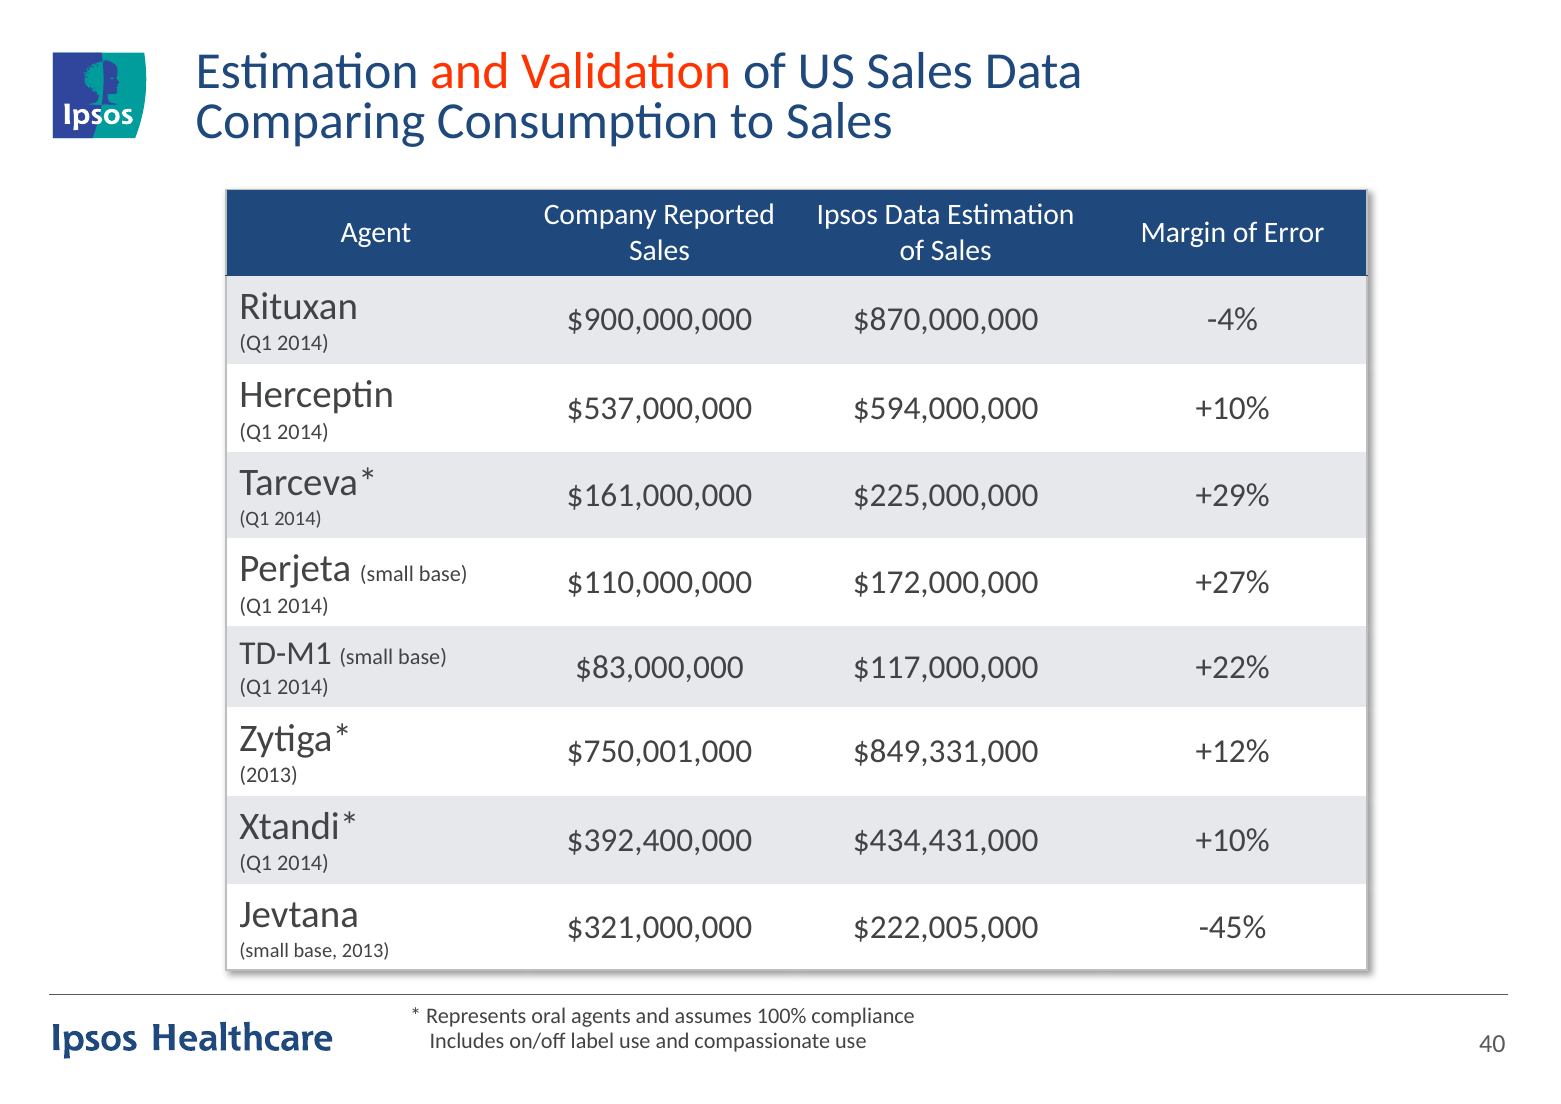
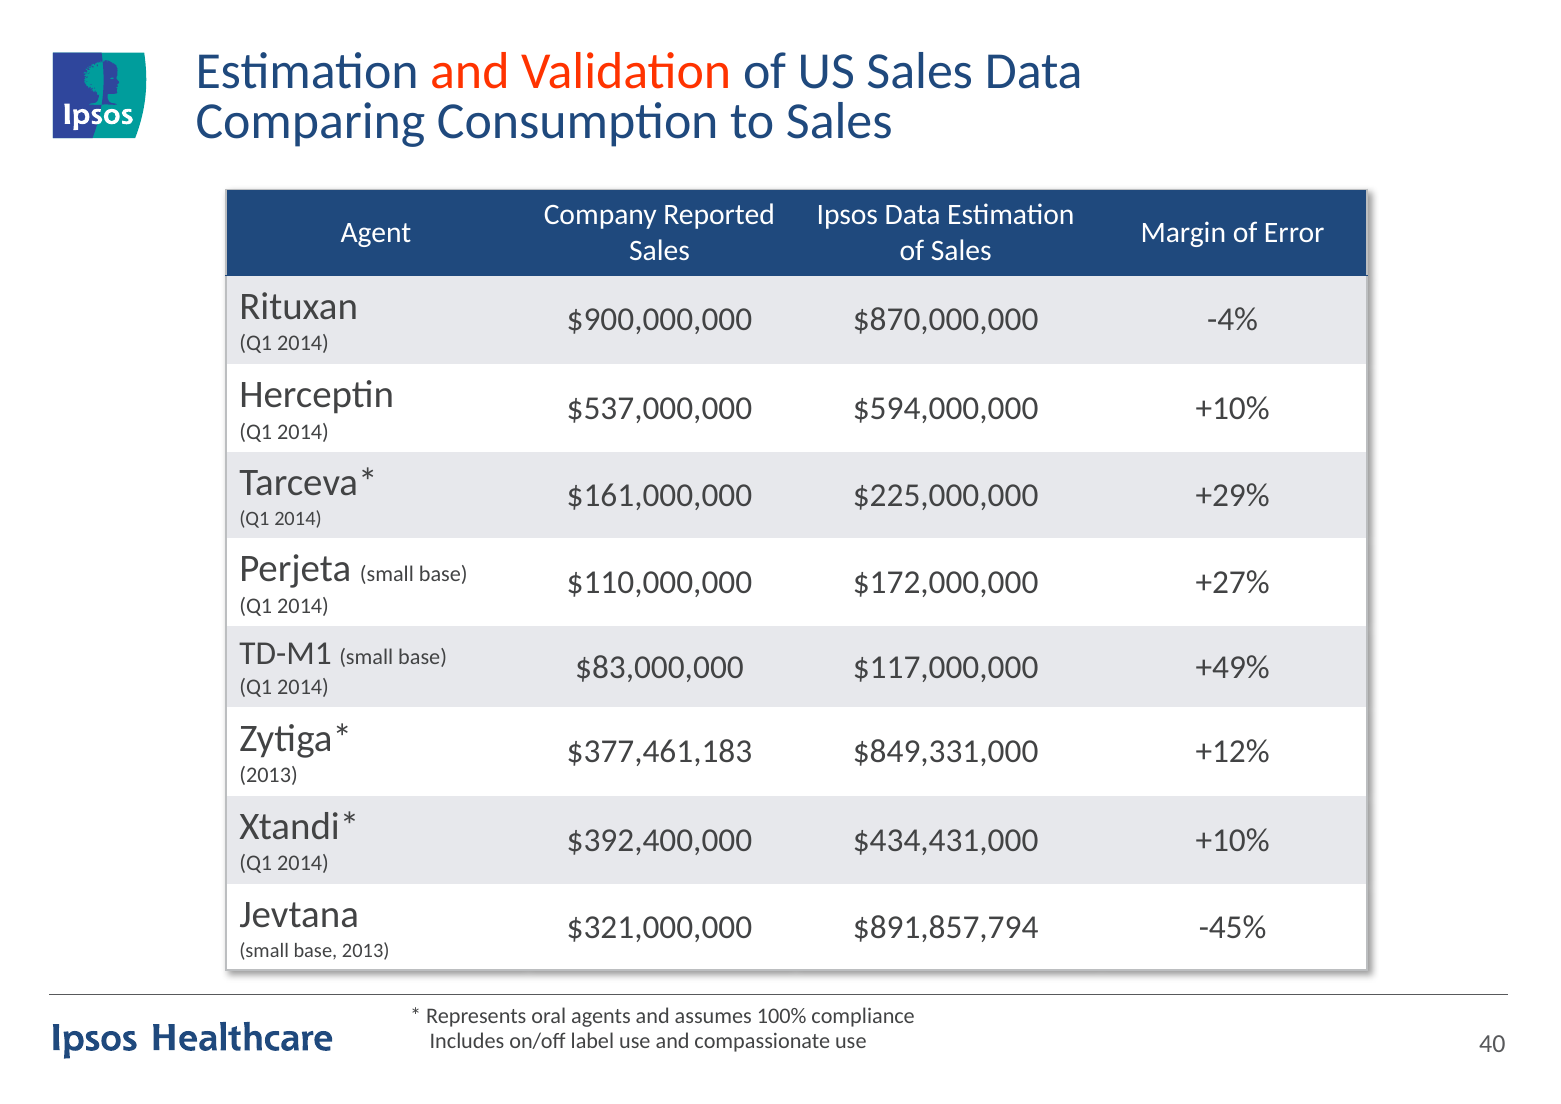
+22%: +22% -> +49%
$750,001,000: $750,001,000 -> $377,461,183
$222,005,000: $222,005,000 -> $891,857,794
